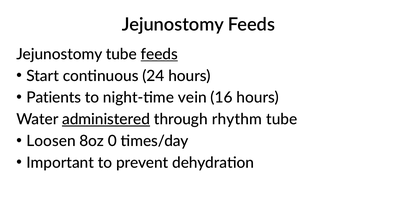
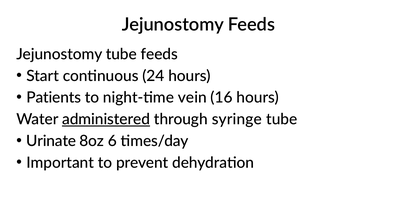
feeds at (159, 54) underline: present -> none
rhythm: rhythm -> syringe
Loosen: Loosen -> Urinate
0: 0 -> 6
